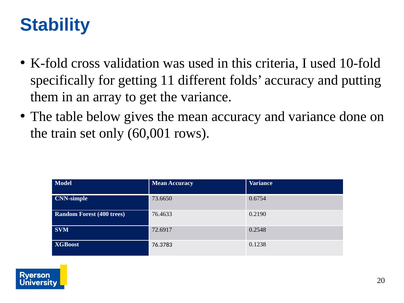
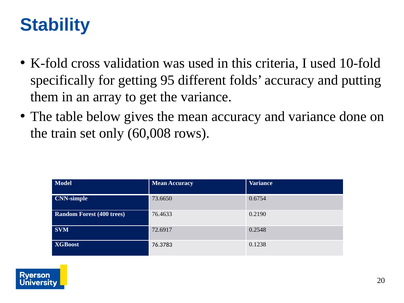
11: 11 -> 95
60,001: 60,001 -> 60,008
